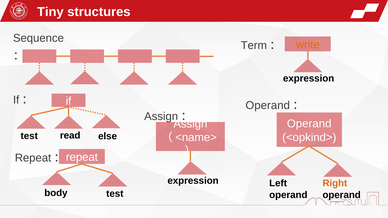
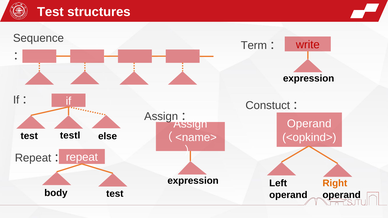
Tiny at (50, 12): Tiny -> Test
write colour: orange -> red
Operand at (268, 106): Operand -> Constuct
read: read -> testl
